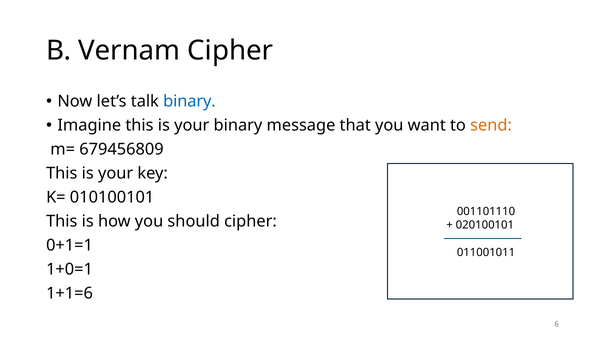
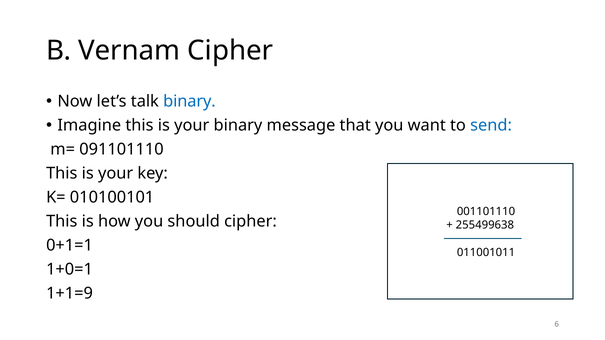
send colour: orange -> blue
679456809: 679456809 -> 091101110
020100101: 020100101 -> 255499638
1+1=6: 1+1=6 -> 1+1=9
